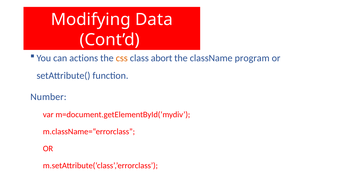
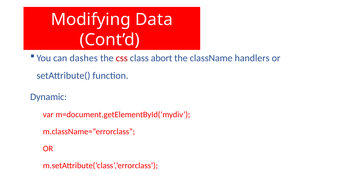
actions: actions -> dashes
css colour: orange -> red
program: program -> handlers
Number: Number -> Dynamic
